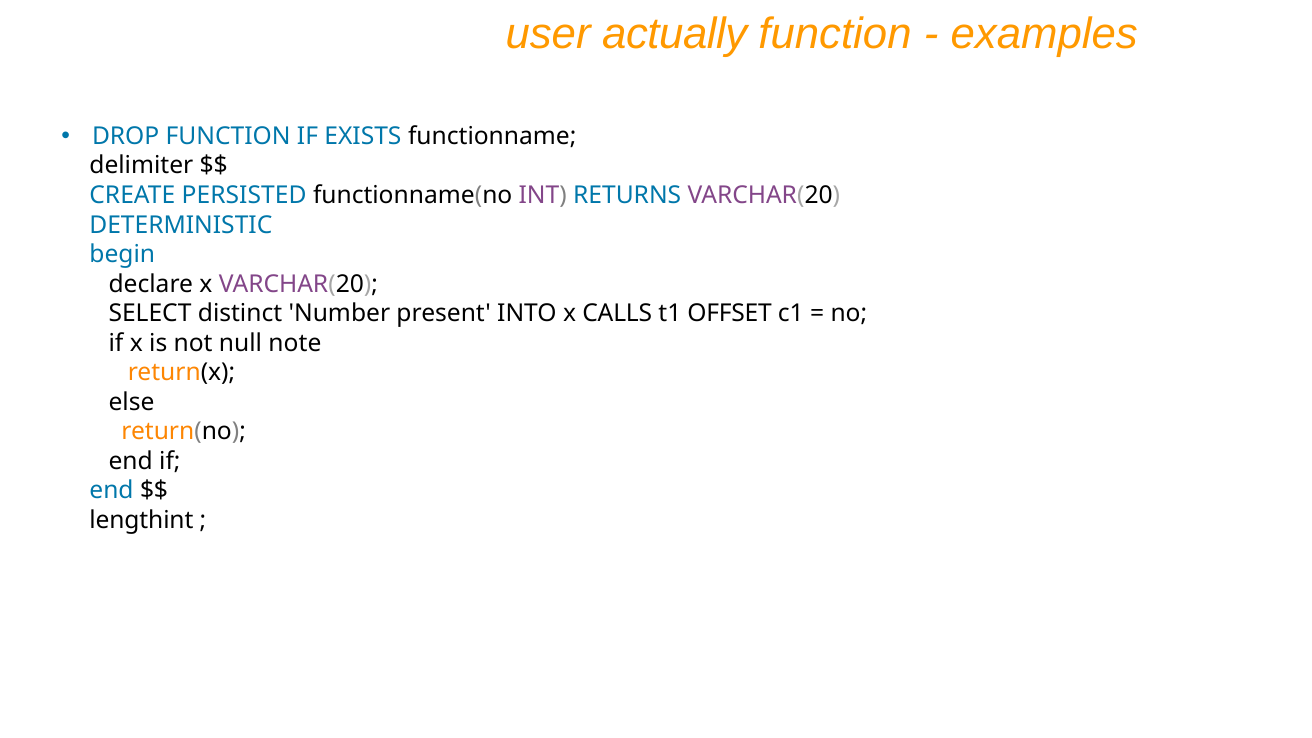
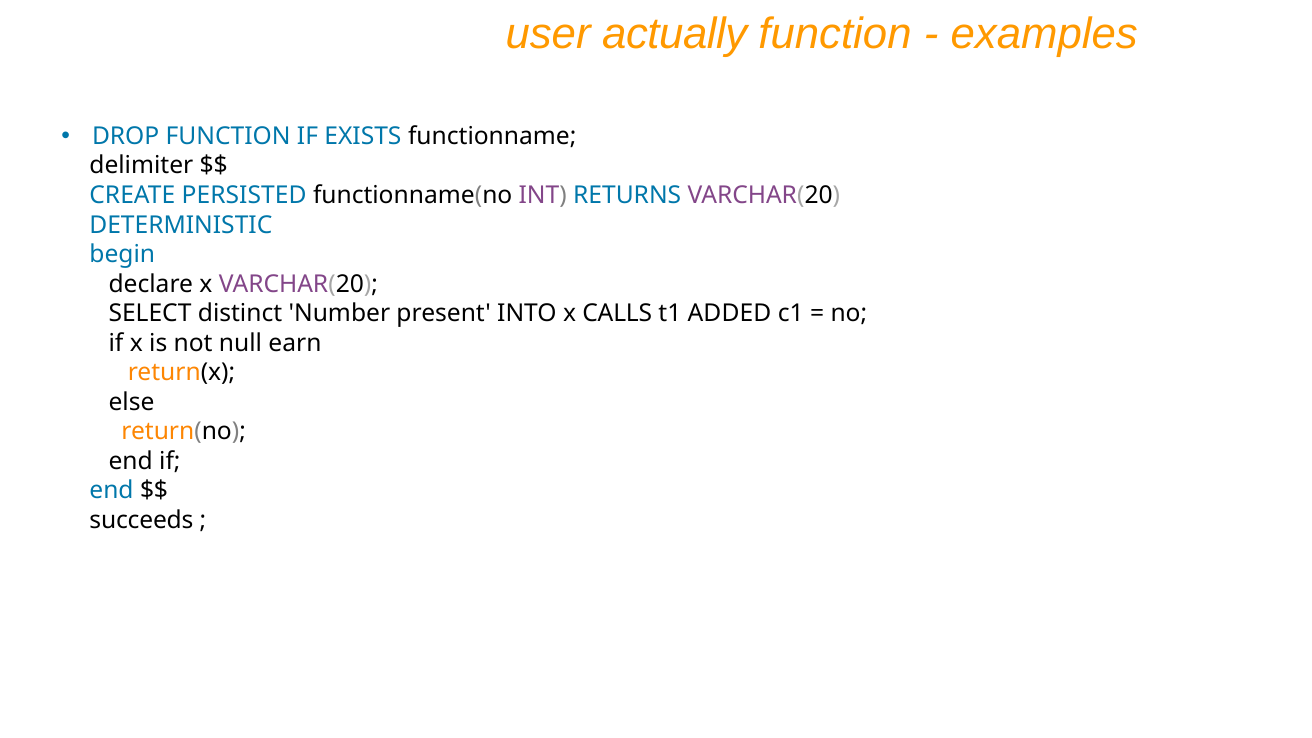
OFFSET: OFFSET -> ADDED
note: note -> earn
lengthint: lengthint -> succeeds
